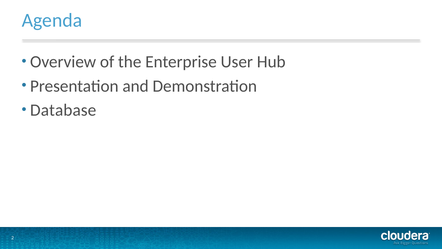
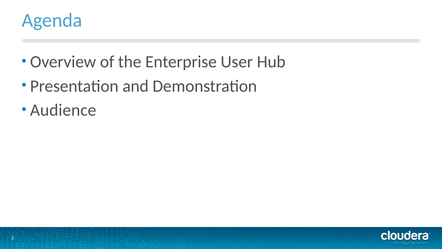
Database: Database -> Audience
